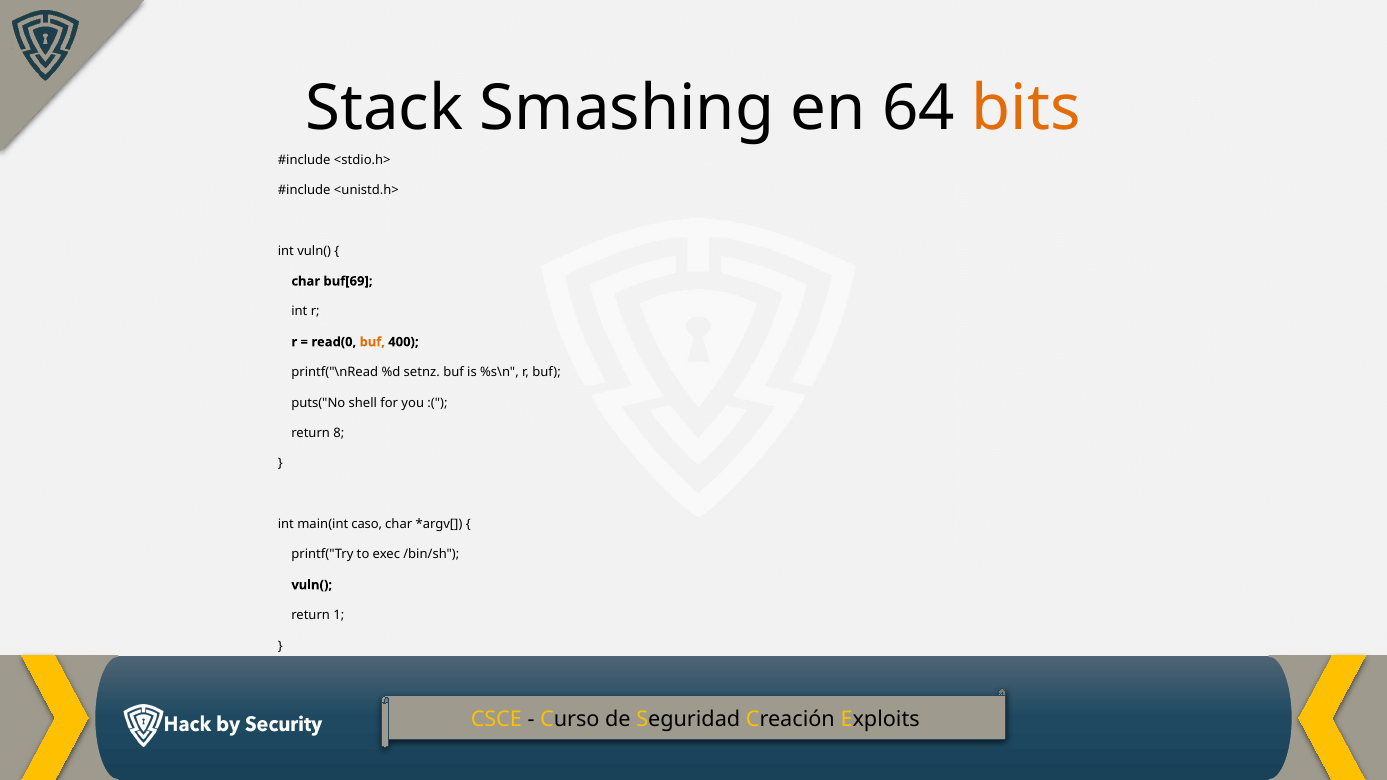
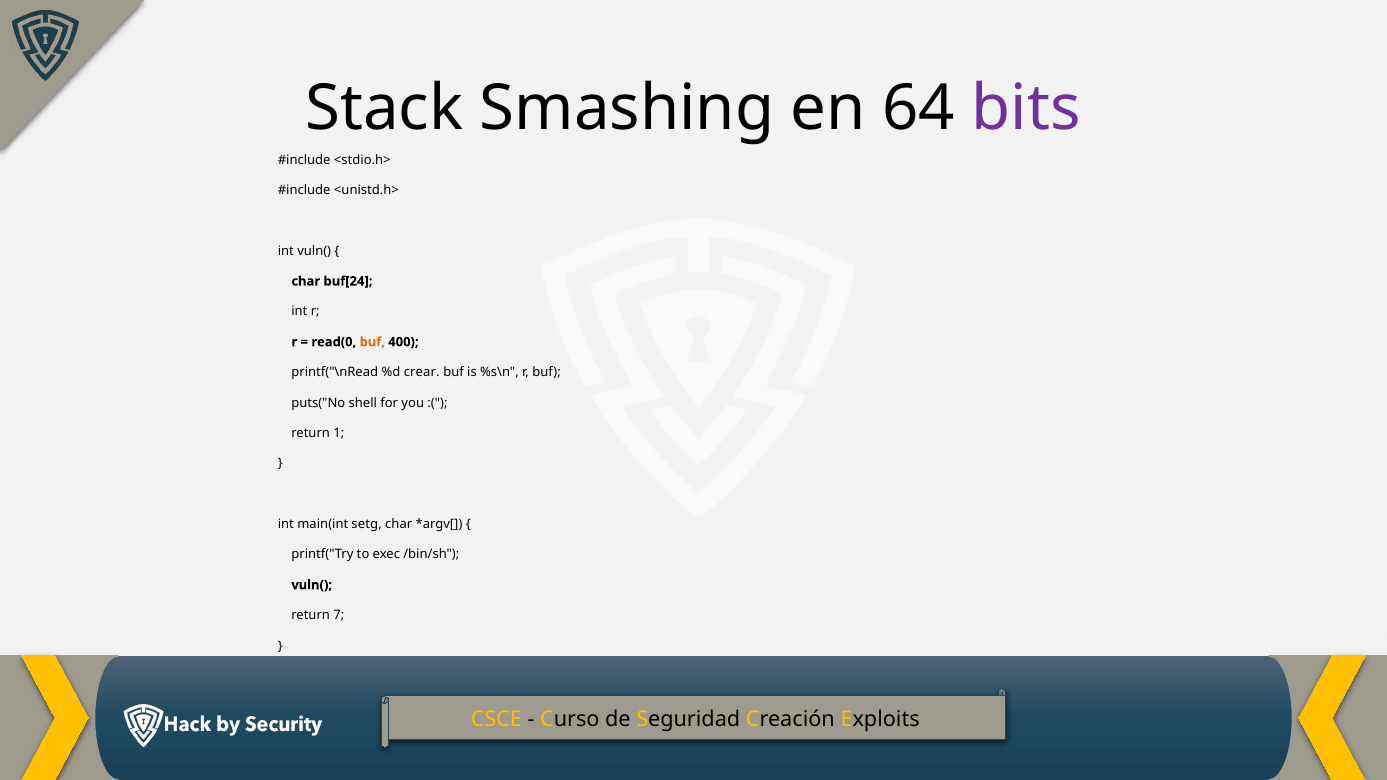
bits colour: orange -> purple
buf[69: buf[69 -> buf[24
setnz: setnz -> crear
8: 8 -> 1
caso: caso -> setg
1: 1 -> 7
